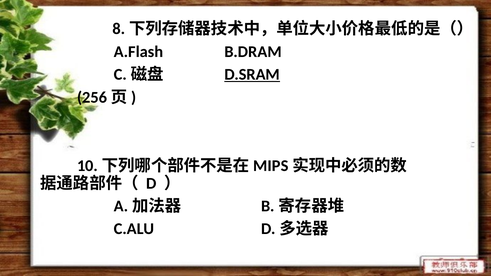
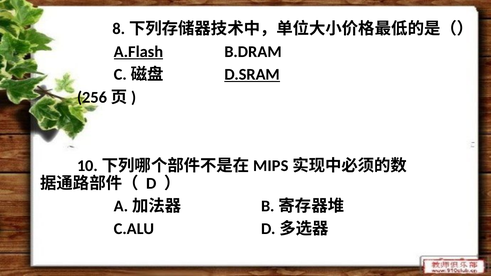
A.Flash underline: none -> present
